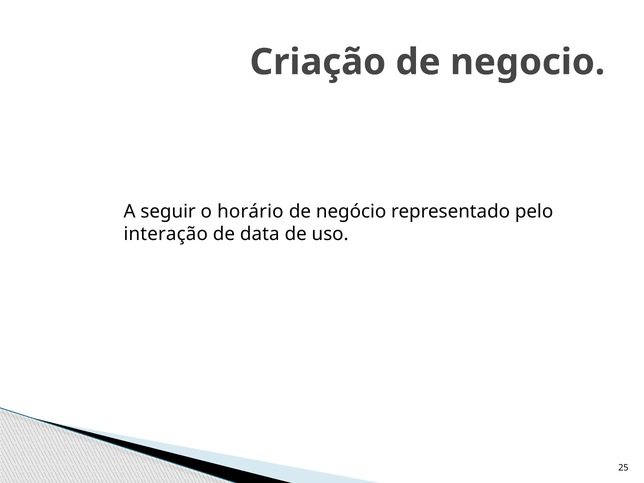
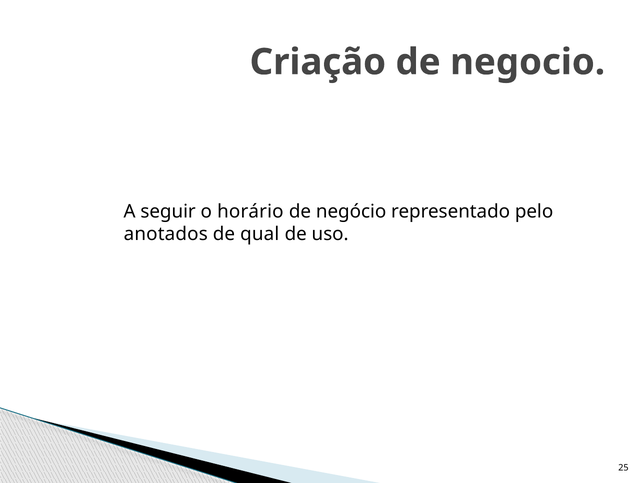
interação: interação -> anotados
data: data -> qual
